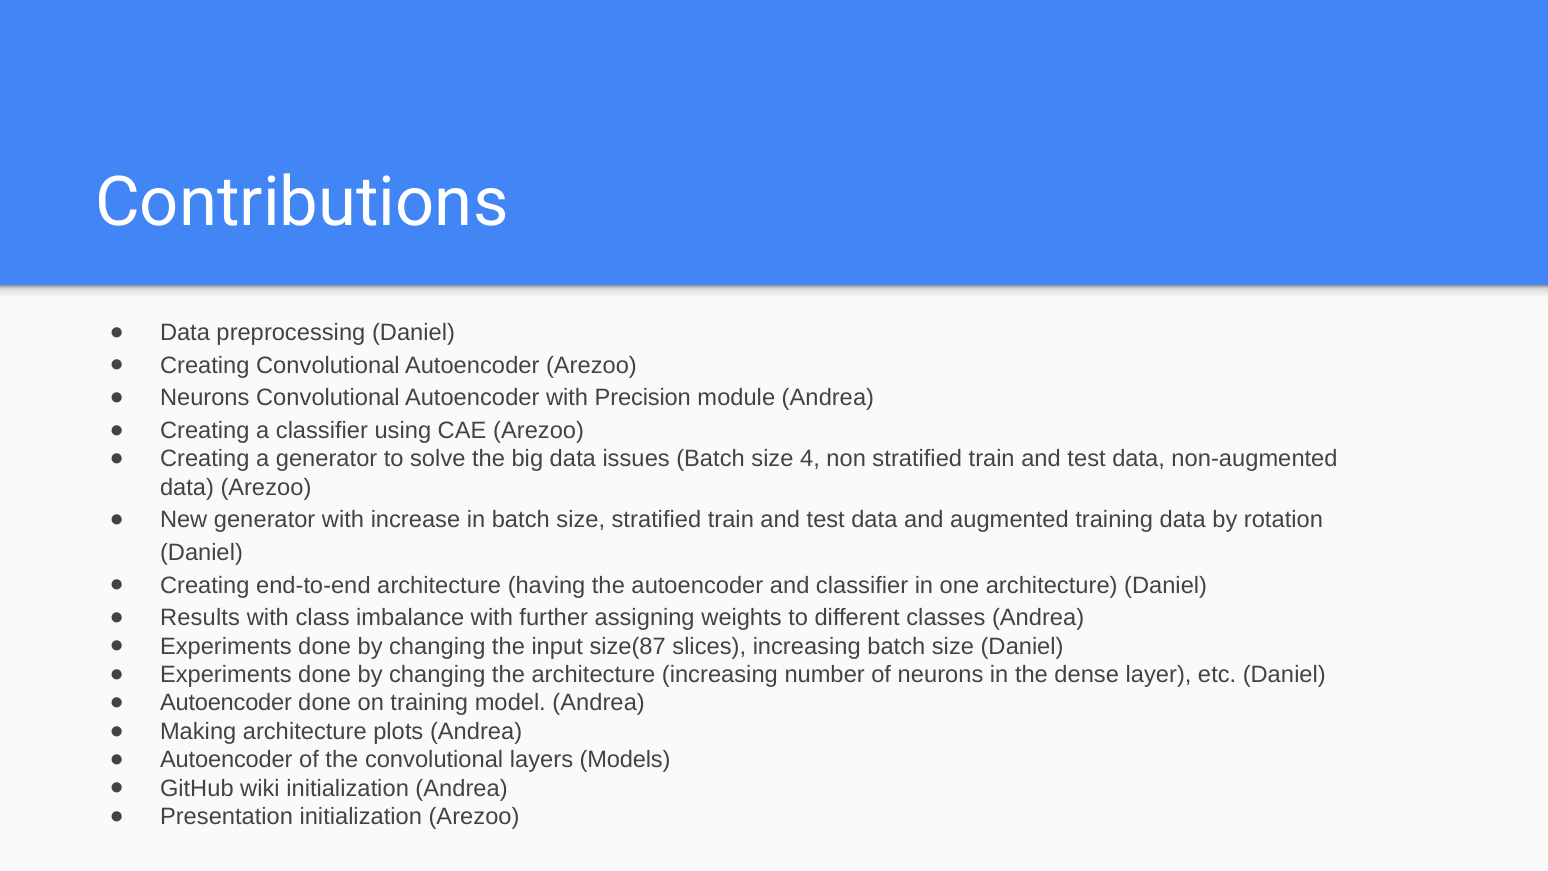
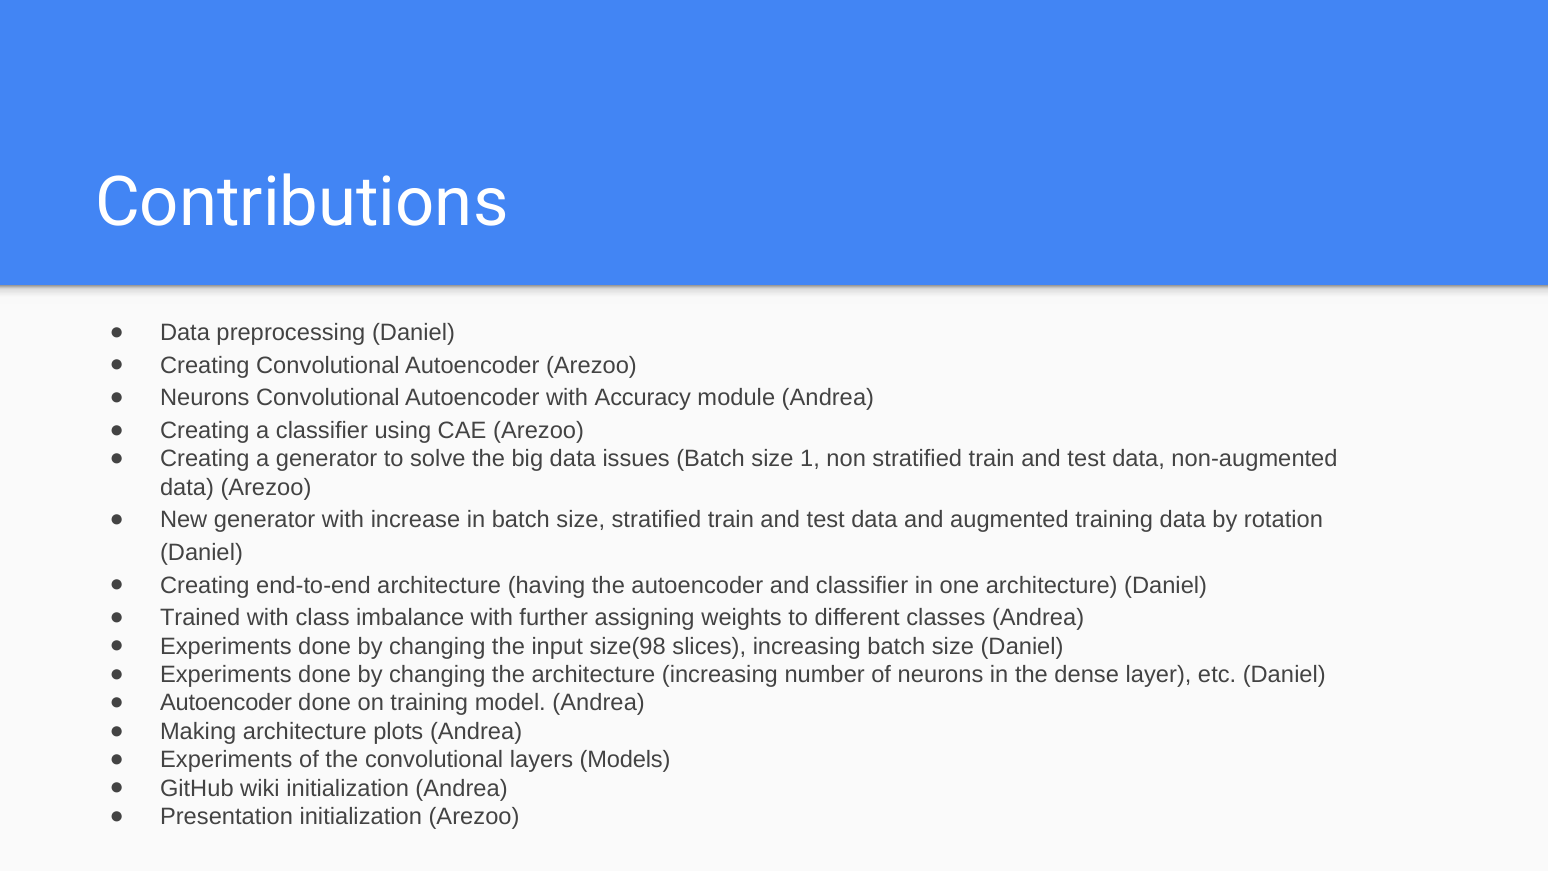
Precision: Precision -> Accuracy
4: 4 -> 1
Results: Results -> Trained
size(87: size(87 -> size(98
Autoencoder at (226, 760): Autoencoder -> Experiments
